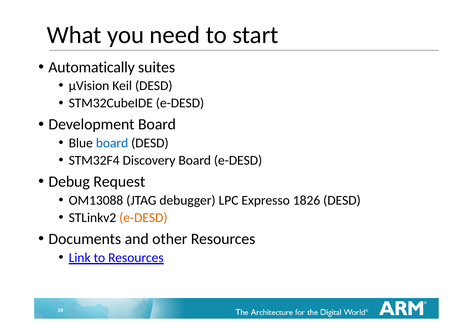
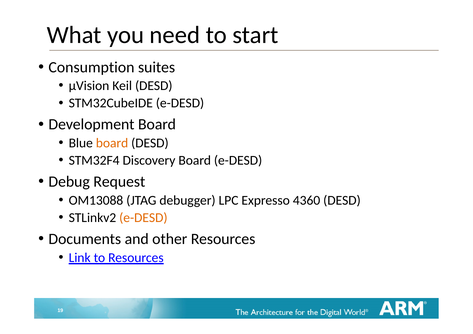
Automatically: Automatically -> Consumption
board at (112, 143) colour: blue -> orange
1826: 1826 -> 4360
